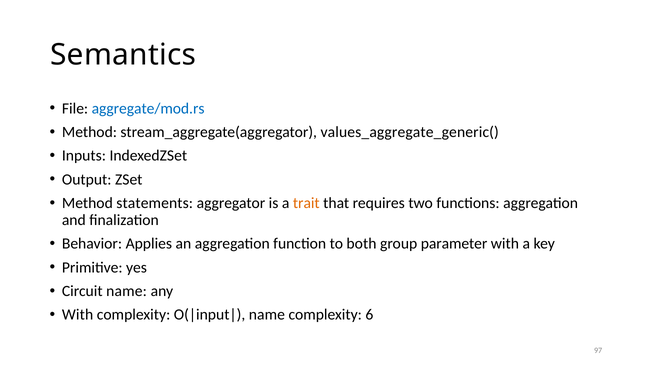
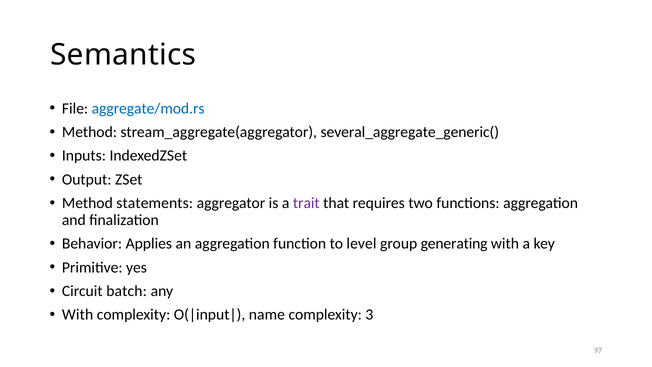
values_aggregate_generic(: values_aggregate_generic( -> several_aggregate_generic(
trait colour: orange -> purple
both: both -> level
parameter: parameter -> generating
Circuit name: name -> batch
6: 6 -> 3
